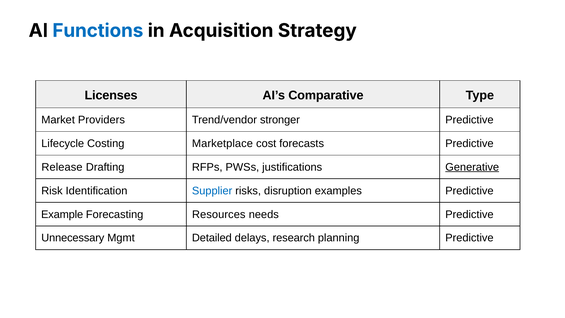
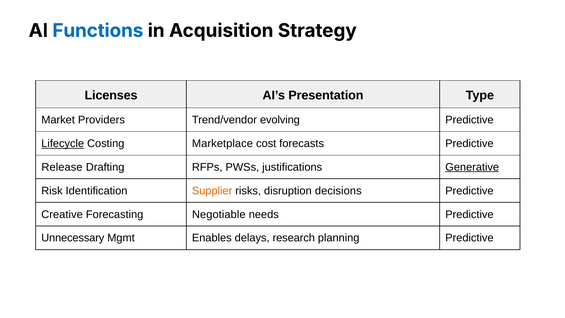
Comparative: Comparative -> Presentation
stronger: stronger -> evolving
Lifecycle underline: none -> present
Supplier colour: blue -> orange
examples: examples -> decisions
Example: Example -> Creative
Resources: Resources -> Negotiable
Detailed: Detailed -> Enables
